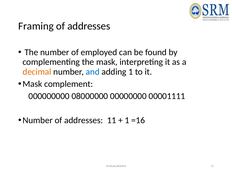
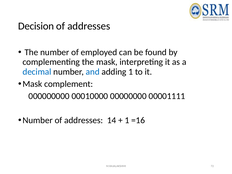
Framing: Framing -> Decision
decimal colour: orange -> blue
08000000: 08000000 -> 00010000
11: 11 -> 14
